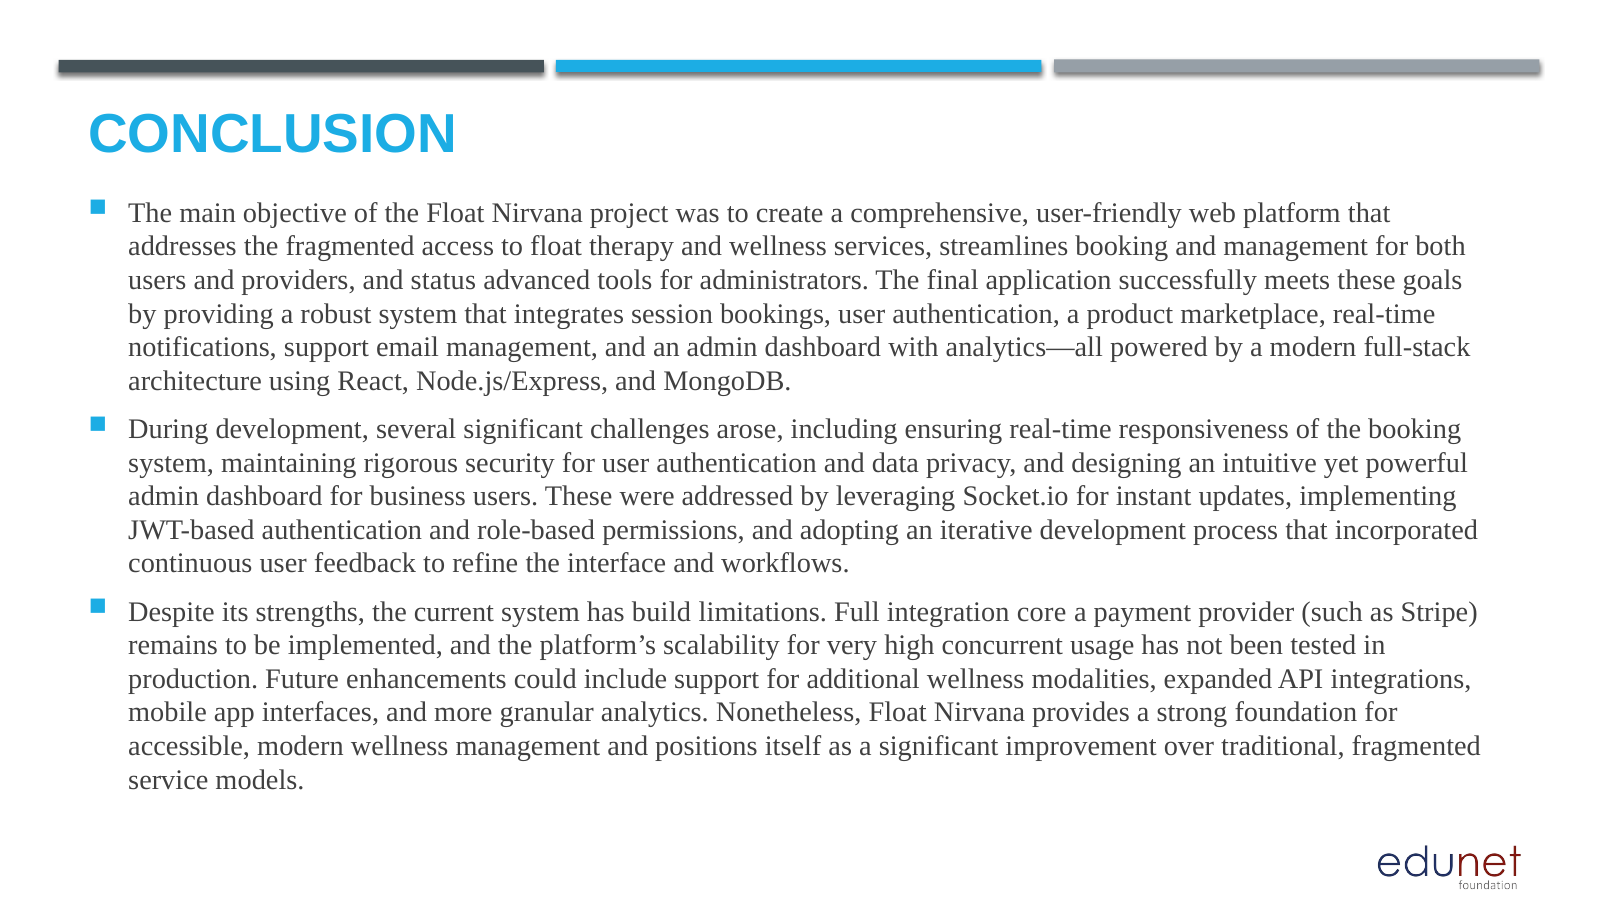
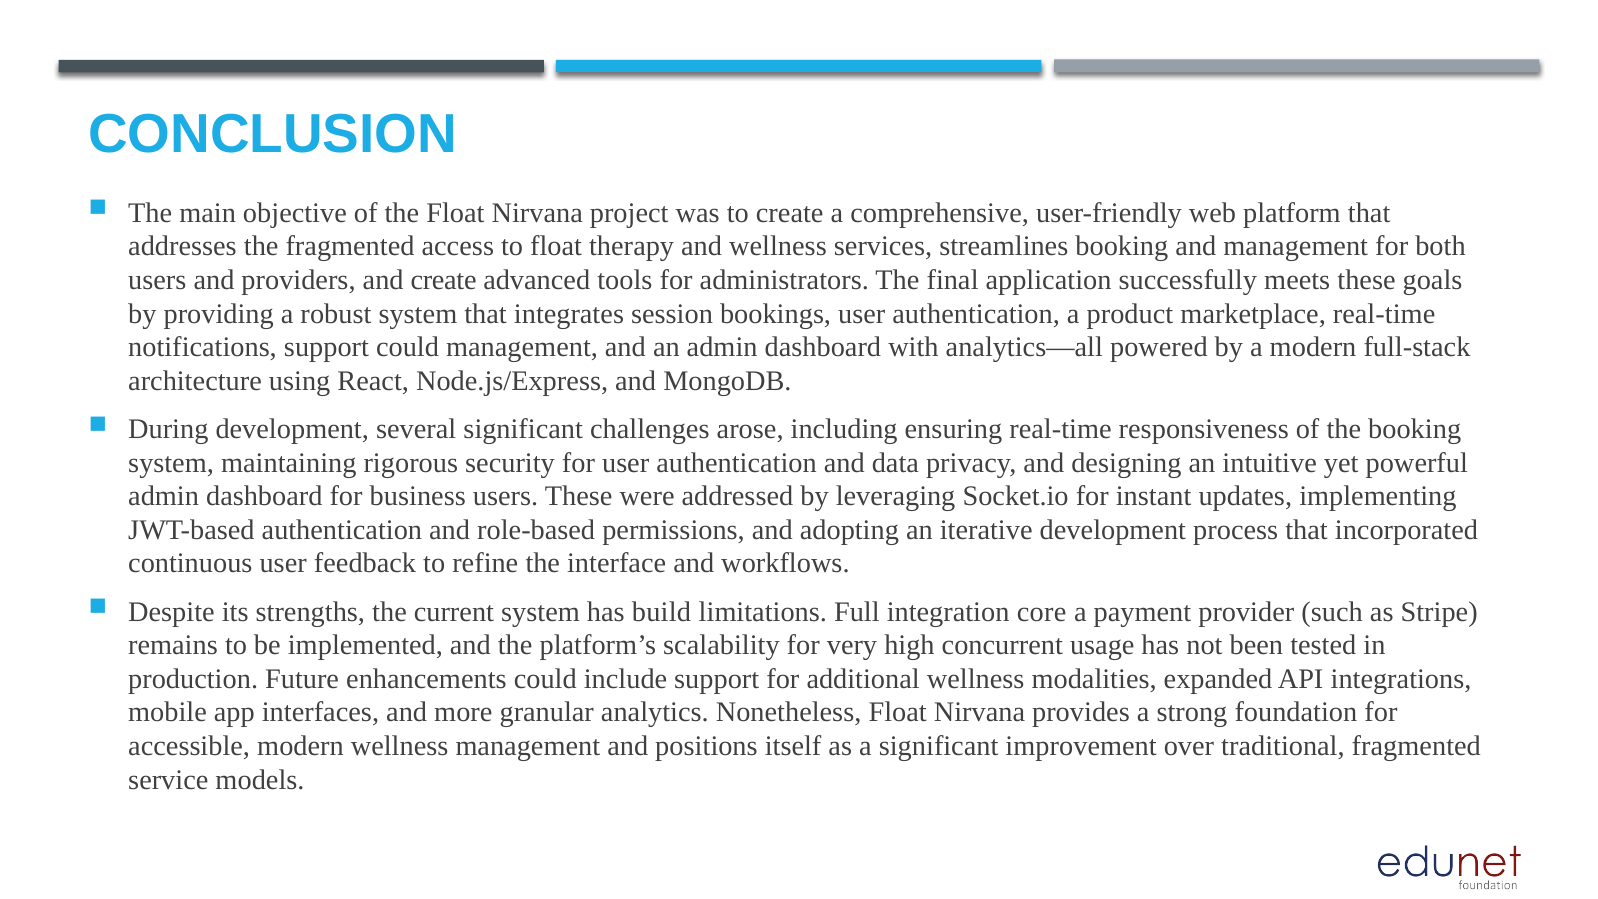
and status: status -> create
support email: email -> could
